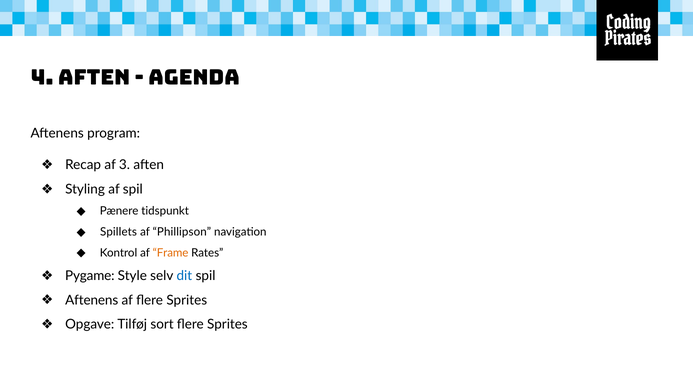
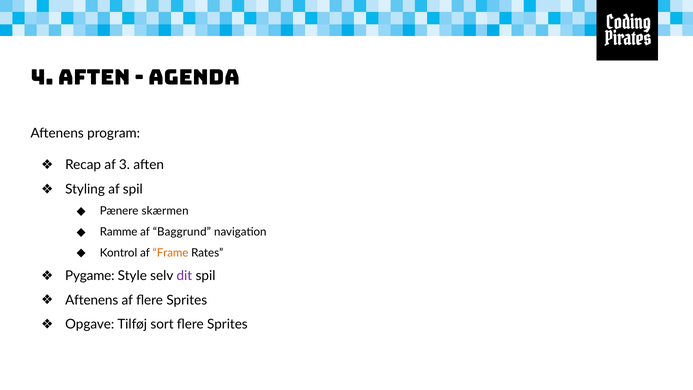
tidspunkt: tidspunkt -> skærmen
Spillets: Spillets -> Ramme
Phillipson: Phillipson -> Baggrund
dit colour: blue -> purple
